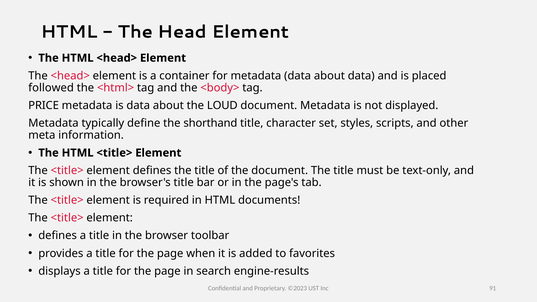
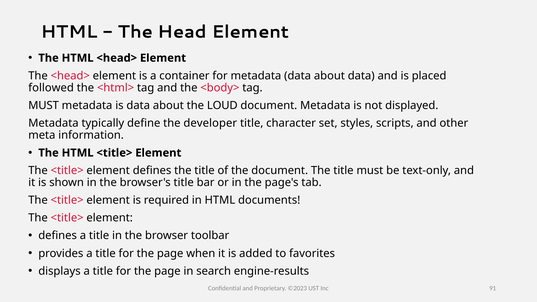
PRICE at (44, 105): PRICE -> MUST
shorthand: shorthand -> developer
